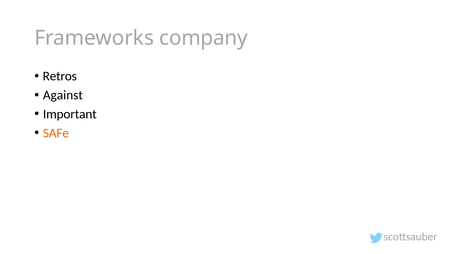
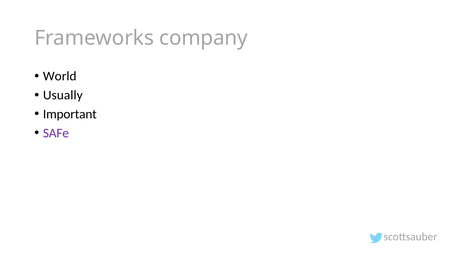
Retros: Retros -> World
Against: Against -> Usually
SAFe colour: orange -> purple
